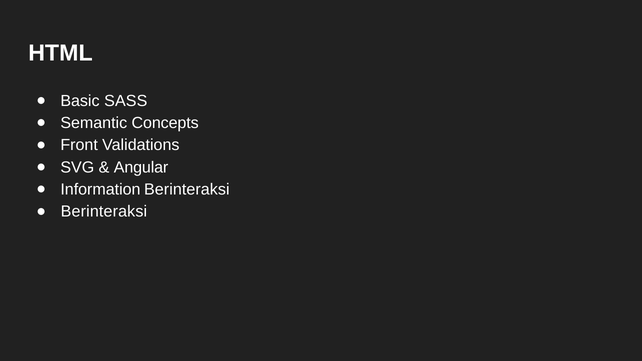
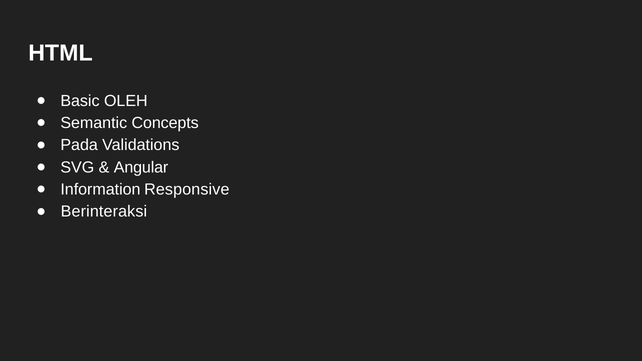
SASS: SASS -> OLEH
Front: Front -> Pada
Information Berinteraksi: Berinteraksi -> Responsive
